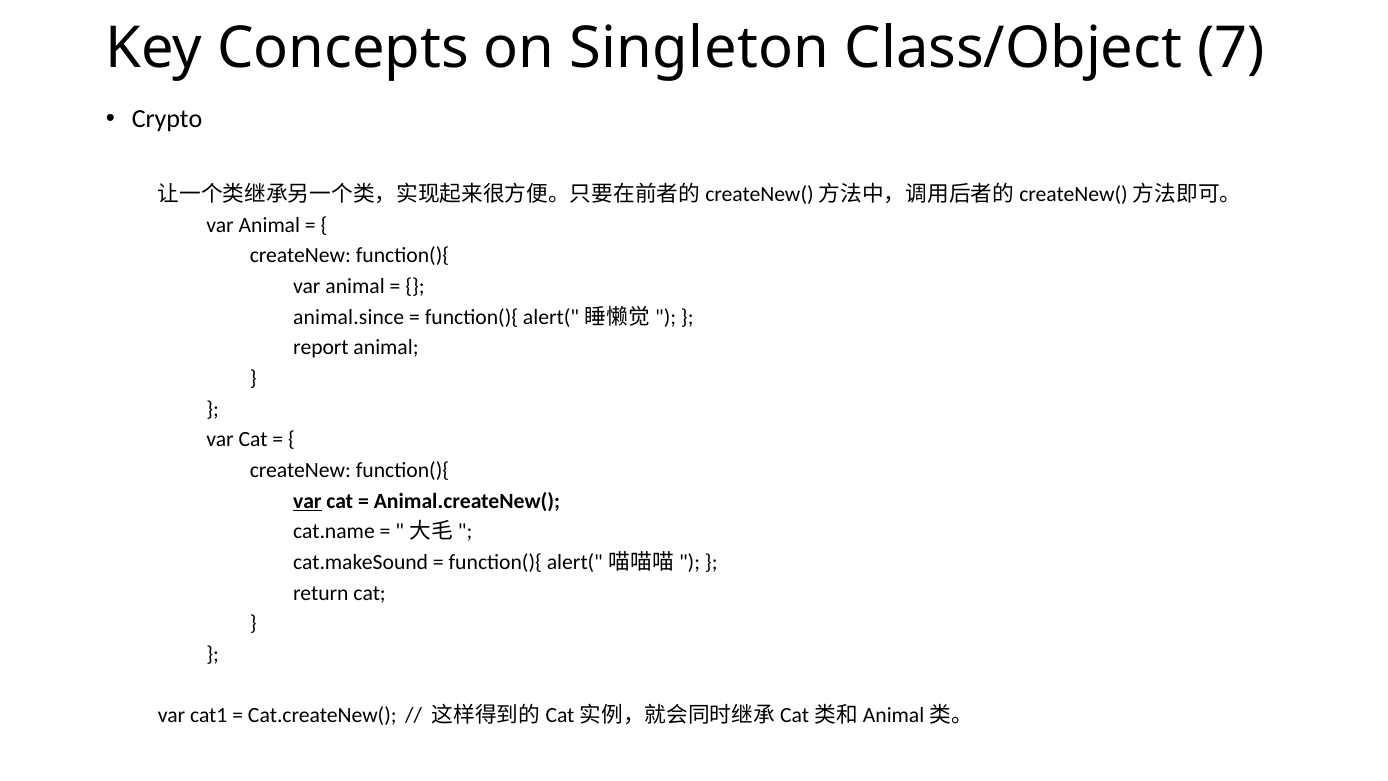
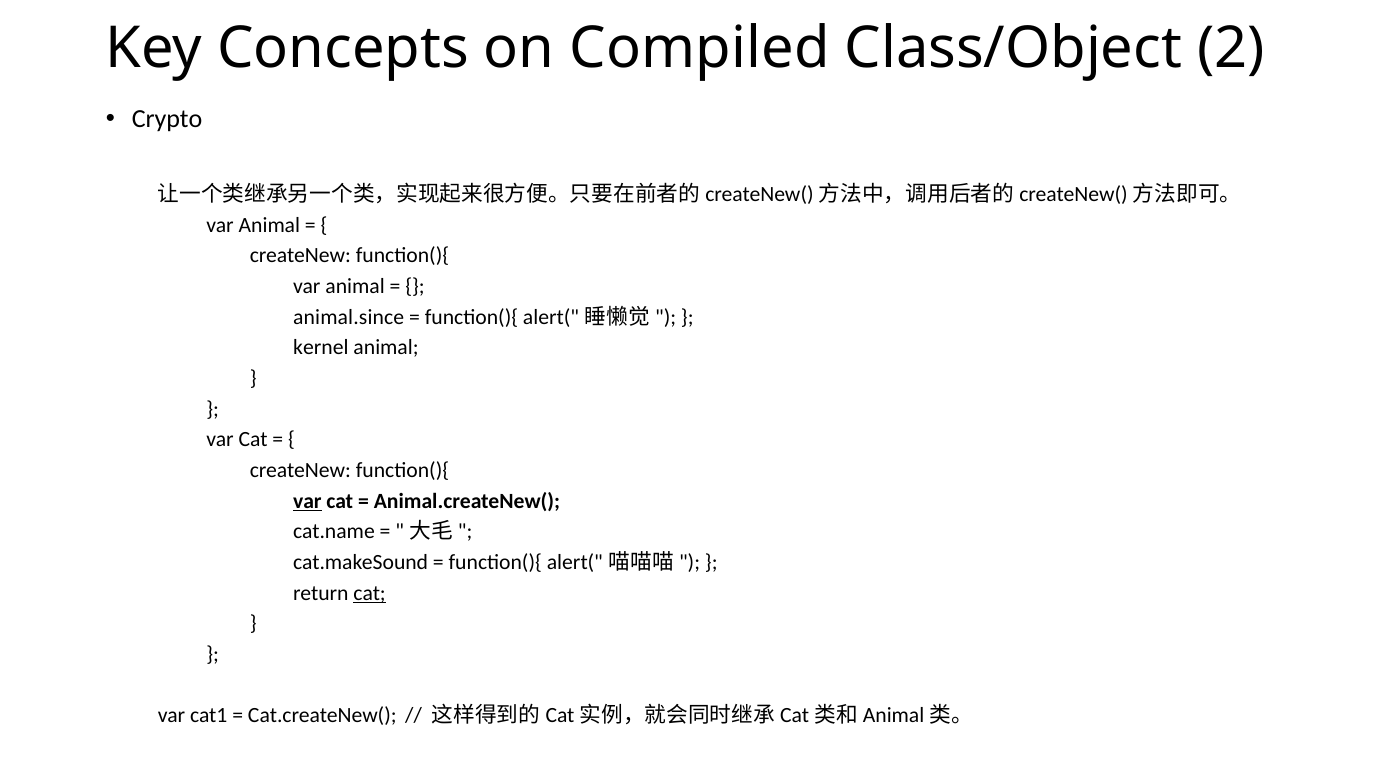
Singleton: Singleton -> Compiled
7: 7 -> 2
report: report -> kernel
cat at (370, 593) underline: none -> present
